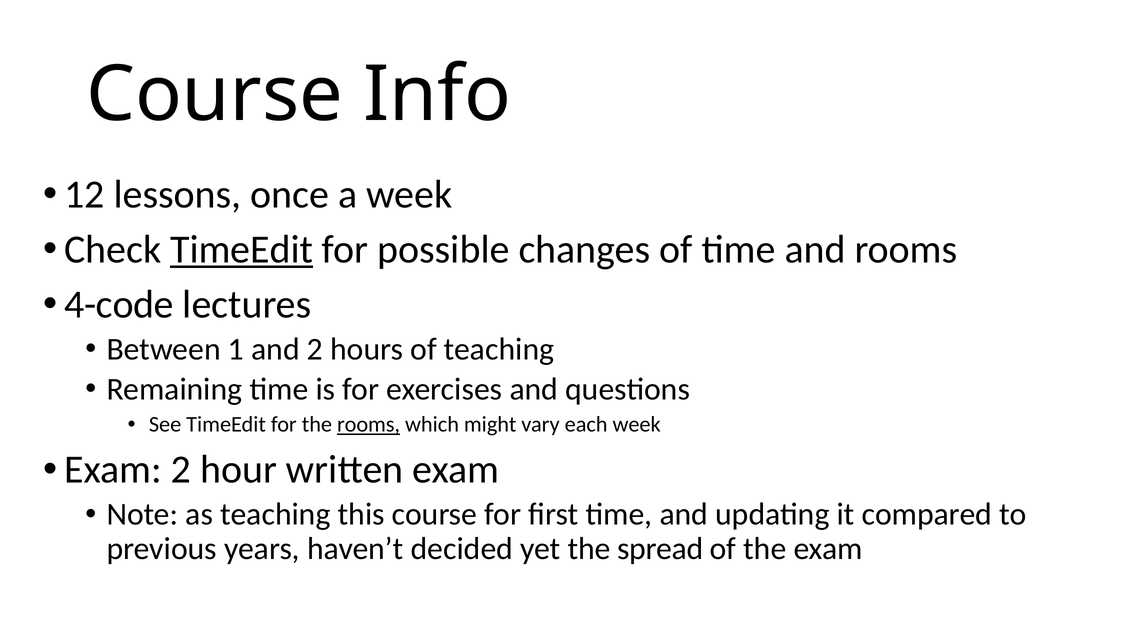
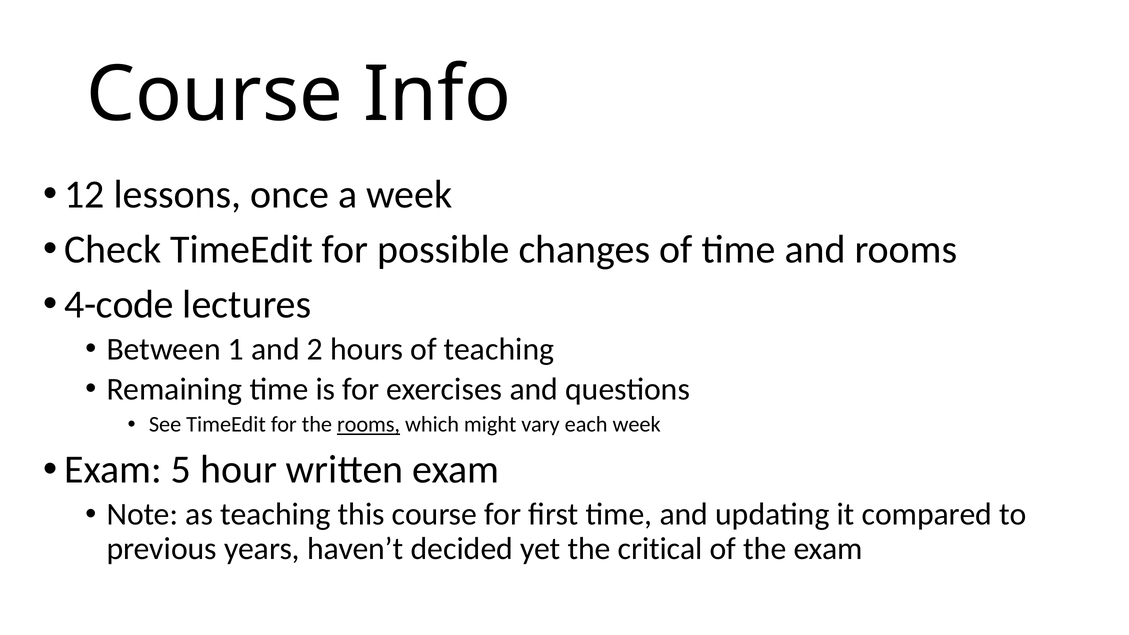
TimeEdit at (242, 250) underline: present -> none
Exam 2: 2 -> 5
spread: spread -> critical
